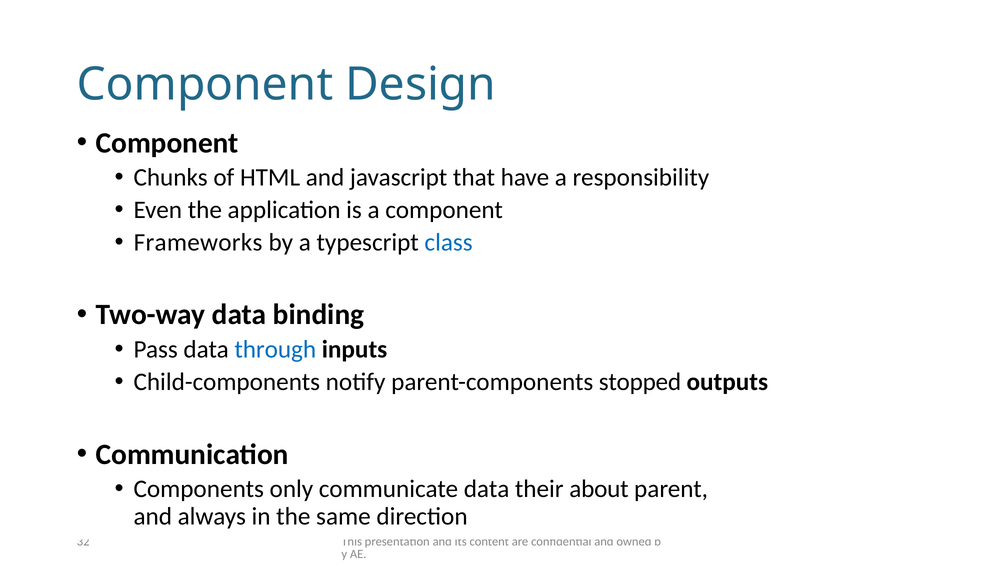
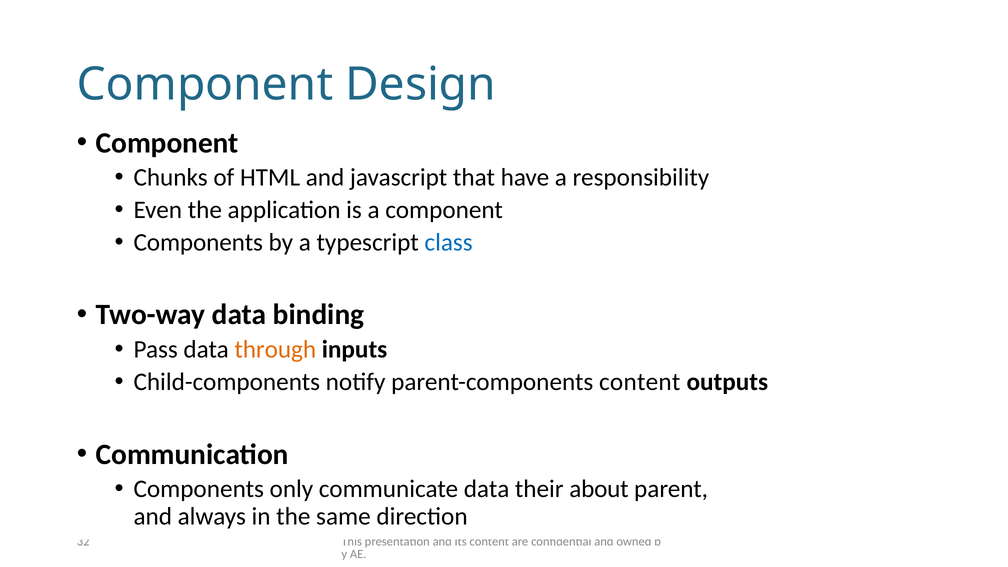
Frameworks at (198, 242): Frameworks -> Components
through colour: blue -> orange
parent-components stopped: stopped -> content
